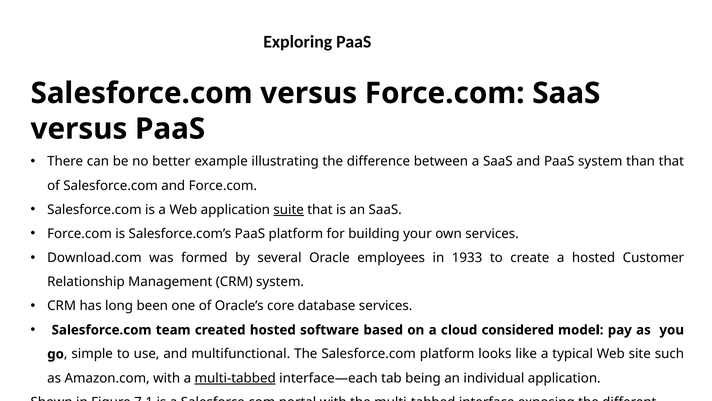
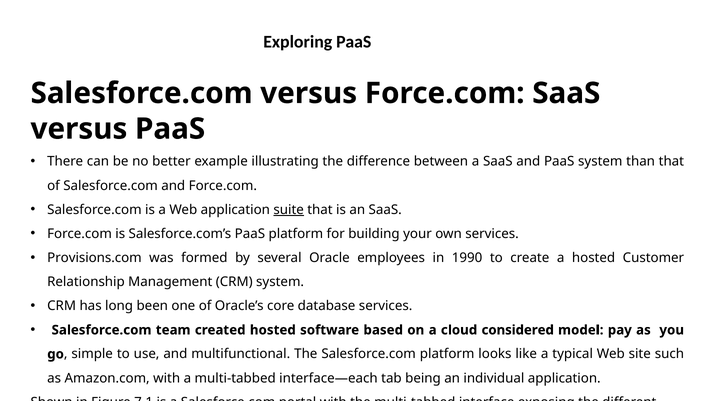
Download.com: Download.com -> Provisions.com
1933: 1933 -> 1990
multi-tabbed at (235, 378) underline: present -> none
